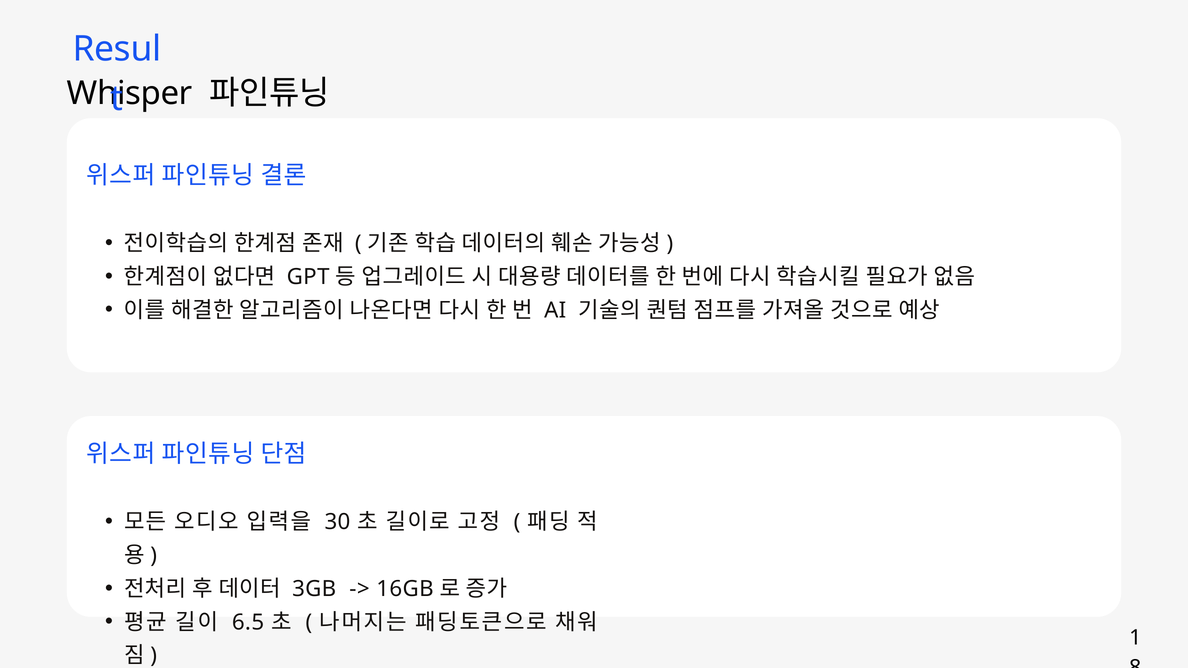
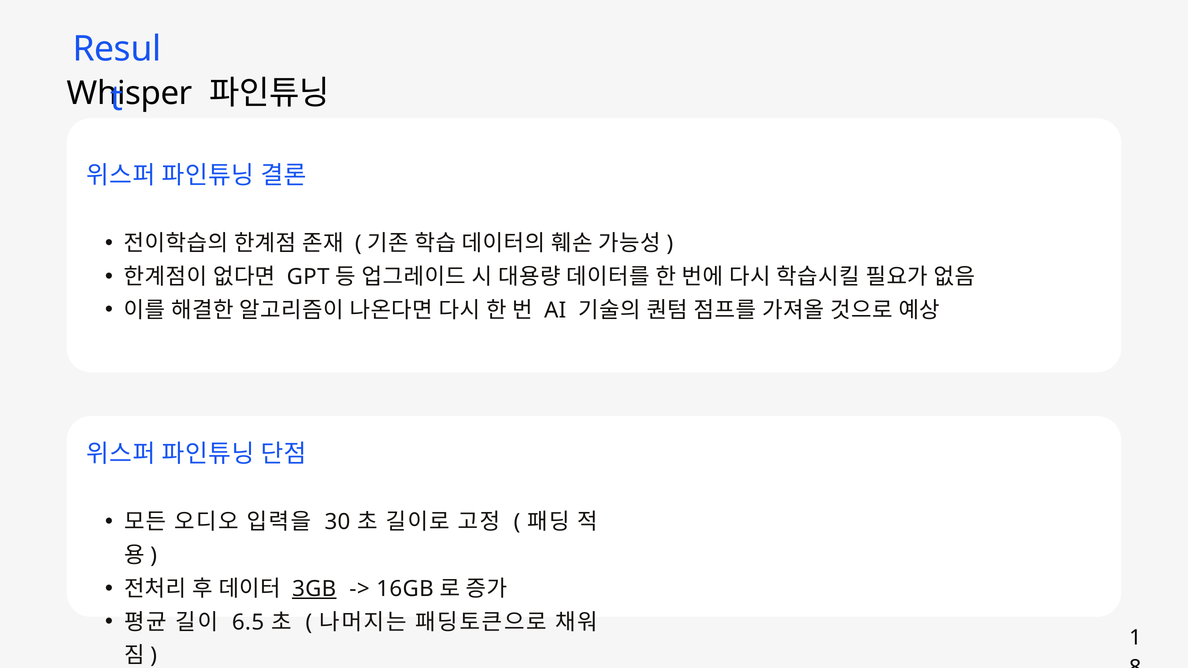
3GB underline: none -> present
